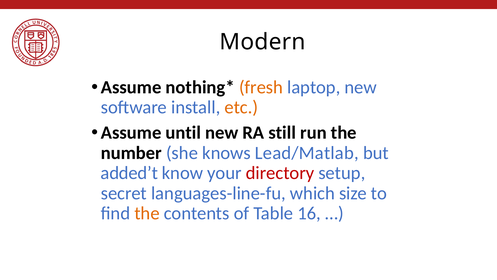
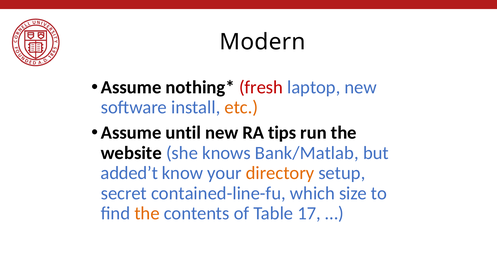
fresh colour: orange -> red
still: still -> tips
number: number -> website
Lead/Matlab: Lead/Matlab -> Bank/Matlab
directory colour: red -> orange
languages-line-fu: languages-line-fu -> contained-line-fu
16: 16 -> 17
